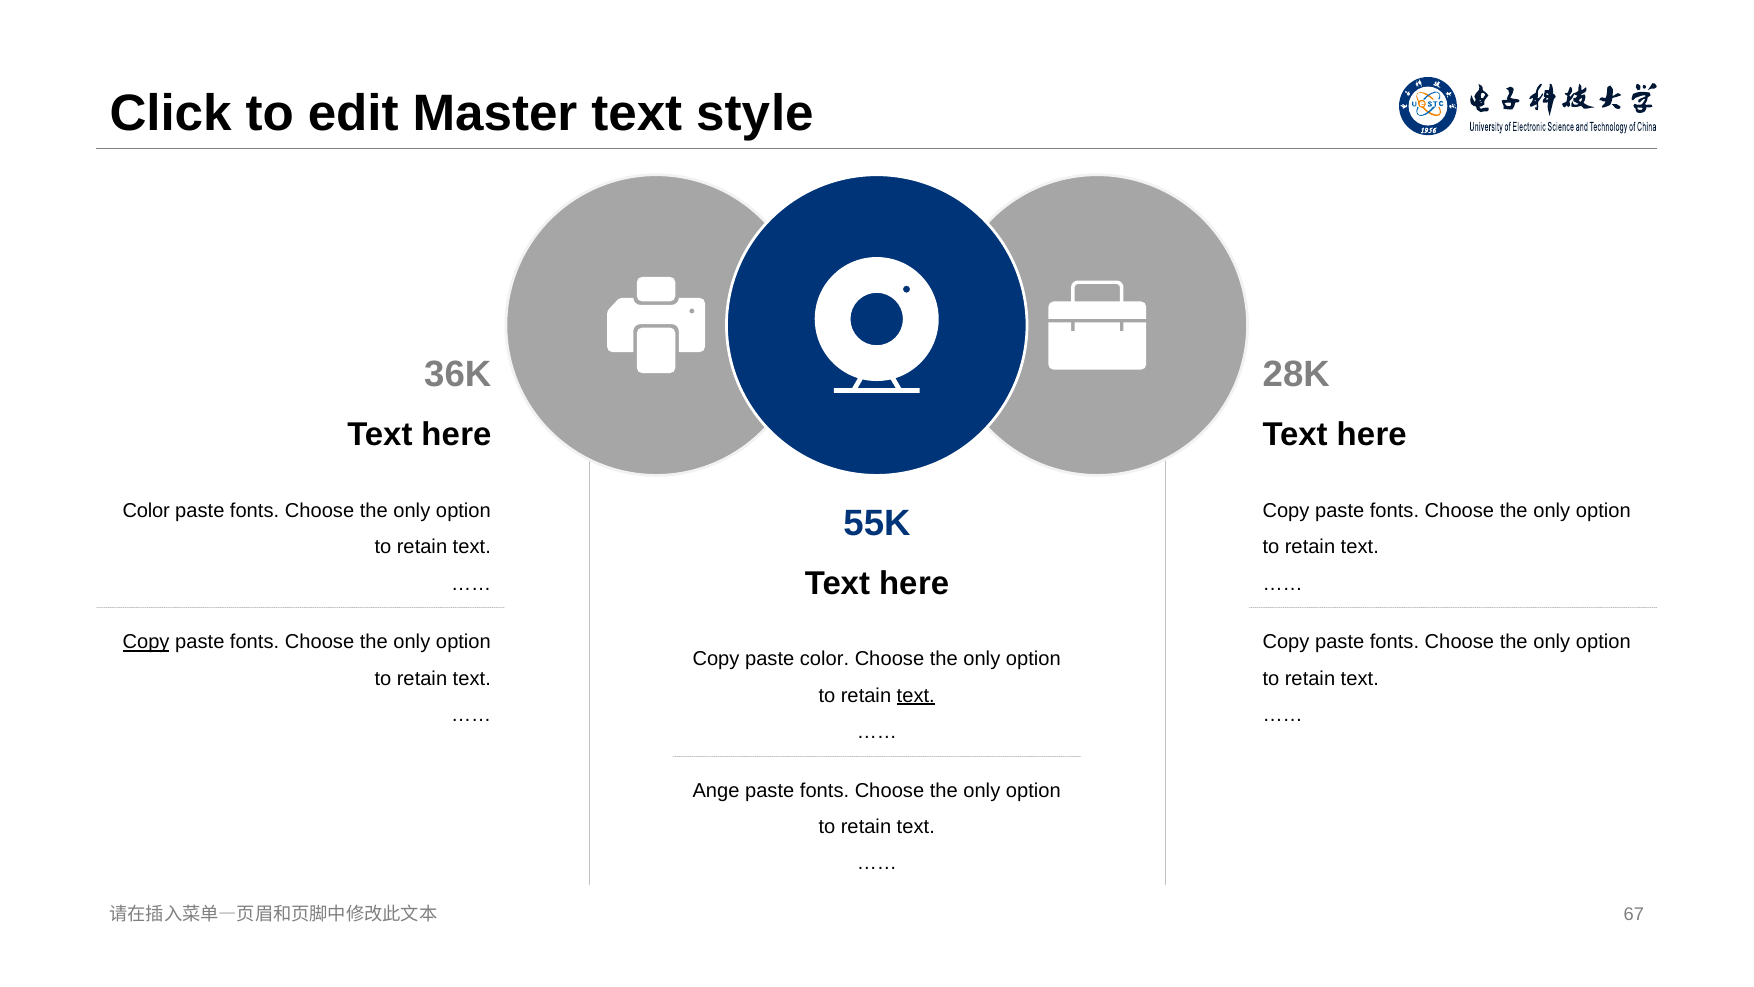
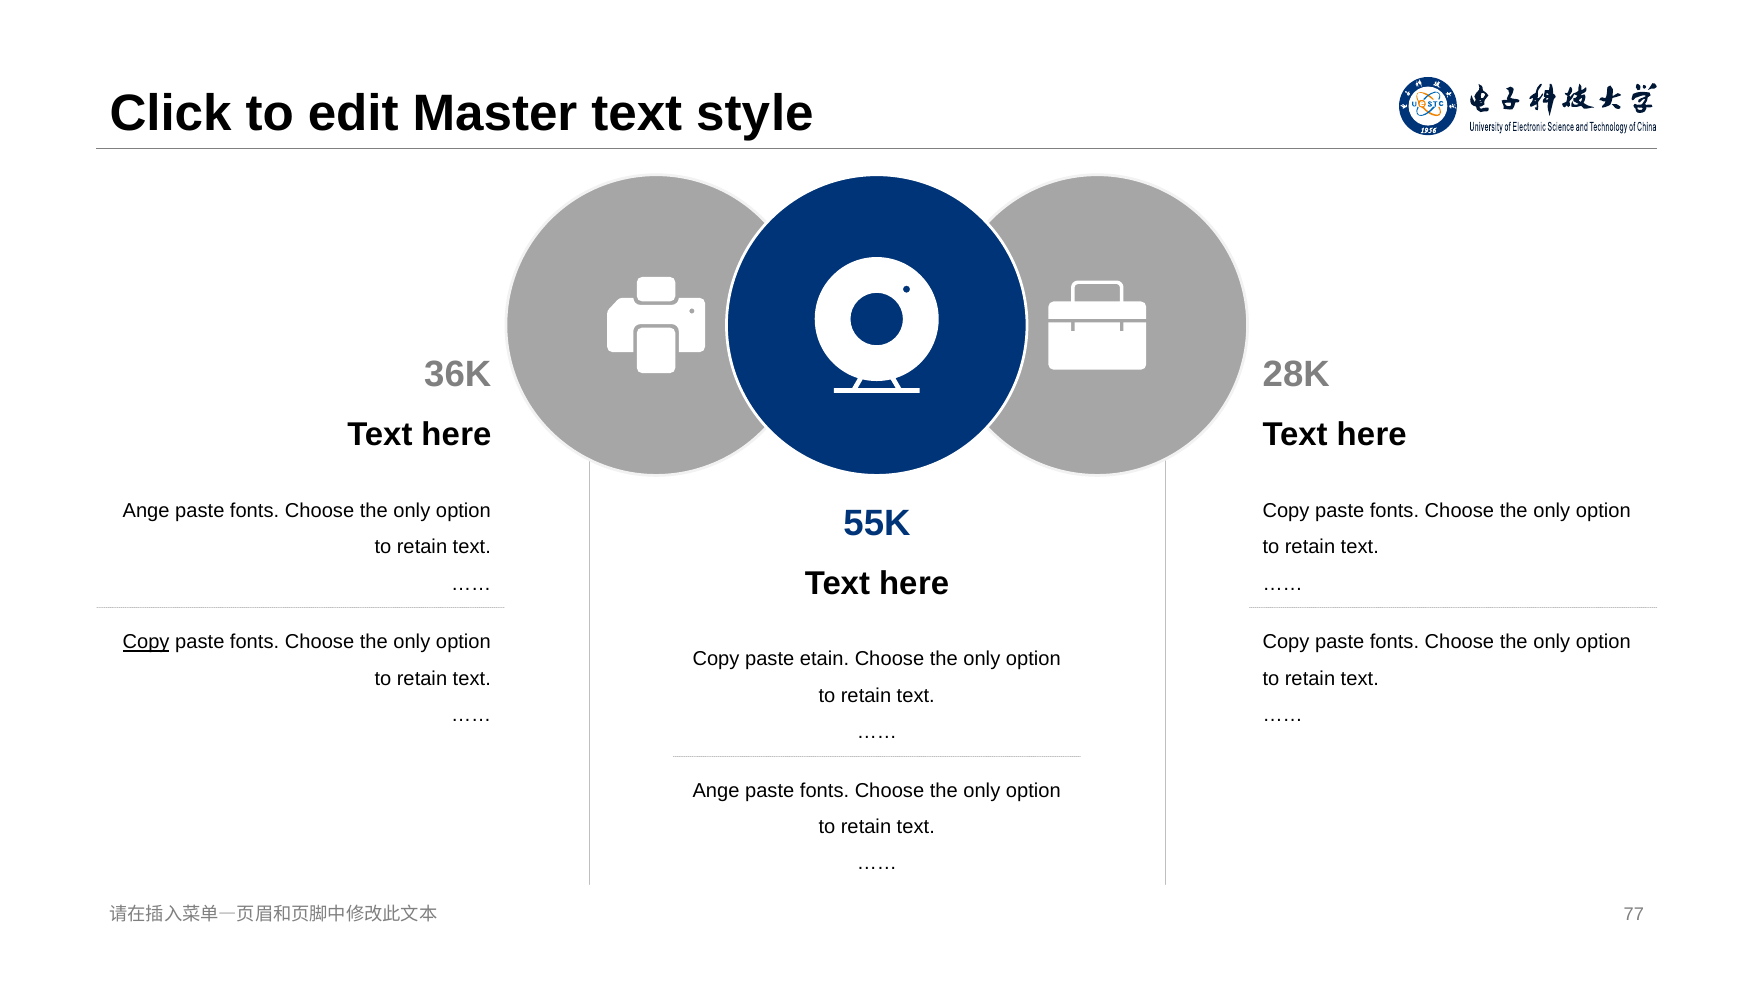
Color at (146, 511): Color -> Ange
paste color: color -> etain
text at (916, 695) underline: present -> none
67: 67 -> 77
